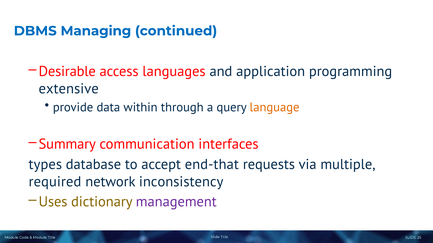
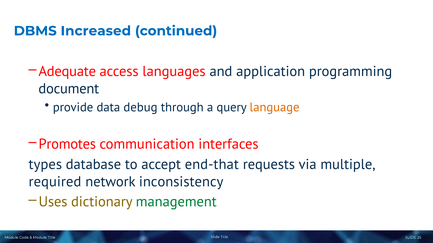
Managing: Managing -> Increased
Desirable: Desirable -> Adequate
extensive: extensive -> document
within: within -> debug
Summary: Summary -> Promotes
management colour: purple -> green
